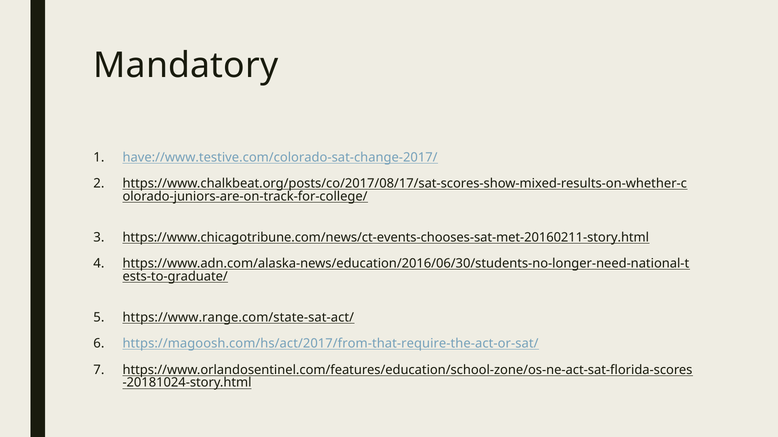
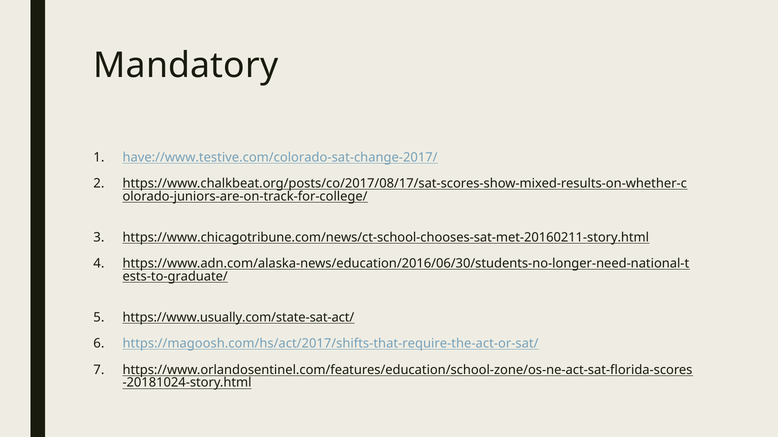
https://www.chicagotribune.com/news/ct-events-chooses-sat-met-20160211-story.html: https://www.chicagotribune.com/news/ct-events-chooses-sat-met-20160211-story.html -> https://www.chicagotribune.com/news/ct-school-chooses-sat-met-20160211-story.html
https://www.range.com/state-sat-act/: https://www.range.com/state-sat-act/ -> https://www.usually.com/state-sat-act/
https://magoosh.com/hs/act/2017/from-that-require-the-act-or-sat/: https://magoosh.com/hs/act/2017/from-that-require-the-act-or-sat/ -> https://magoosh.com/hs/act/2017/shifts-that-require-the-act-or-sat/
